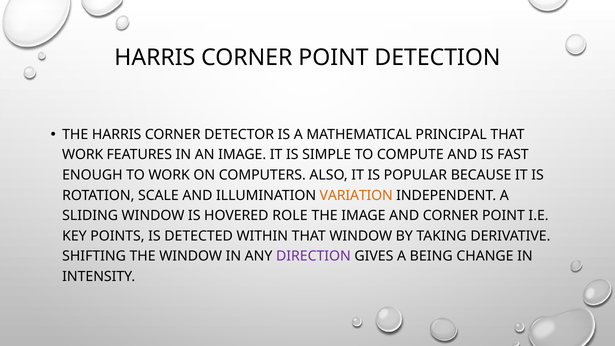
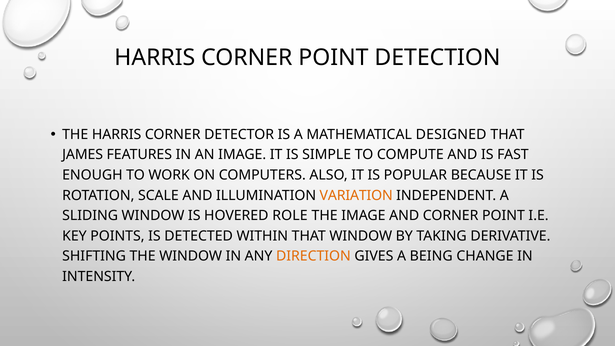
PRINCIPAL: PRINCIPAL -> DESIGNED
WORK at (83, 155): WORK -> JAMES
DIRECTION colour: purple -> orange
